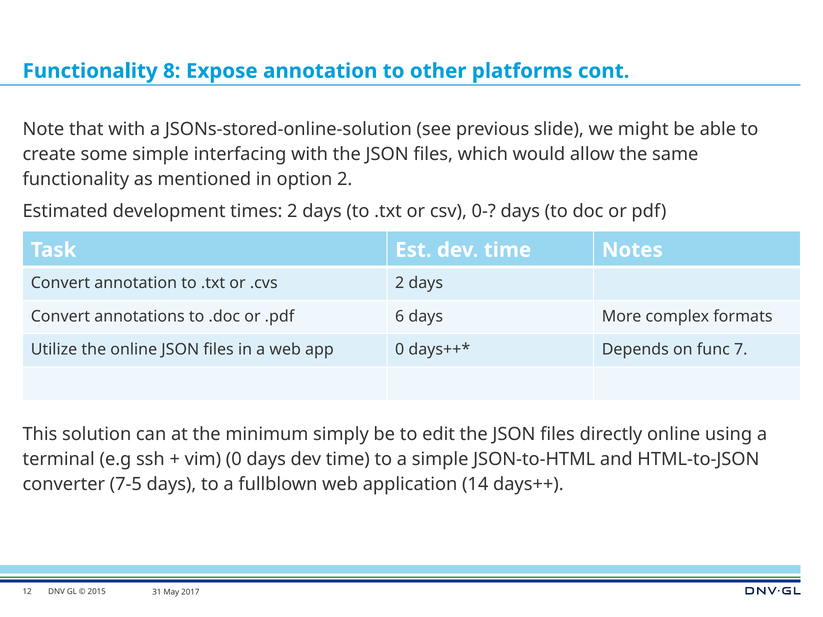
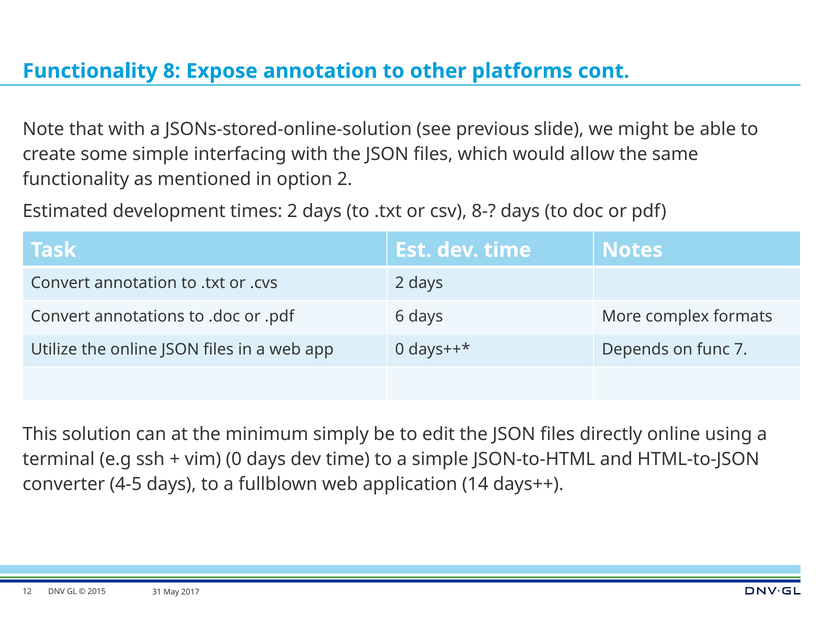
0-: 0- -> 8-
7-5: 7-5 -> 4-5
